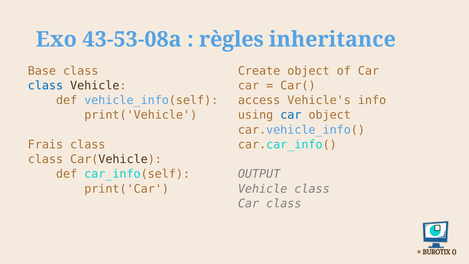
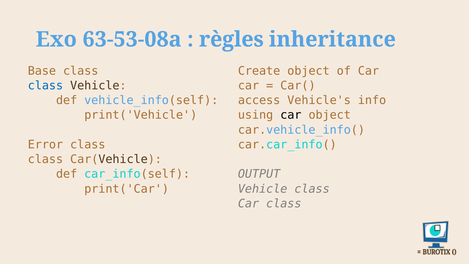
43-53-08a: 43-53-08a -> 63-53-08a
car at (291, 115) colour: blue -> black
Frais: Frais -> Error
